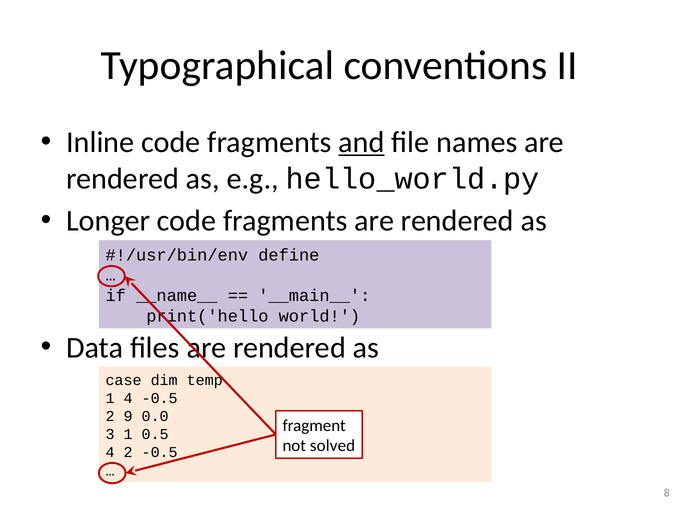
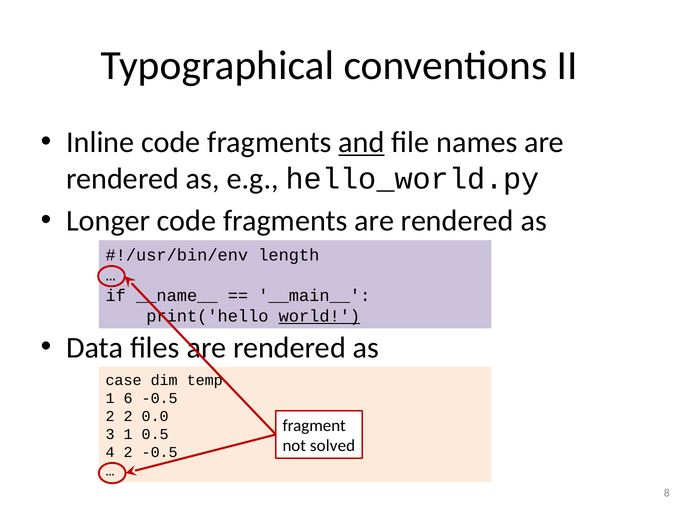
define: define -> length
world underline: none -> present
1 4: 4 -> 6
2 9: 9 -> 2
